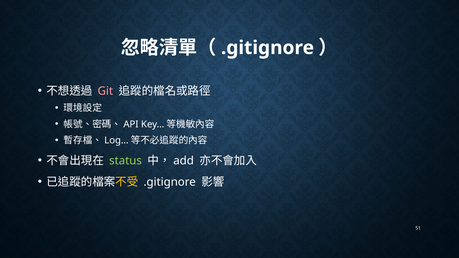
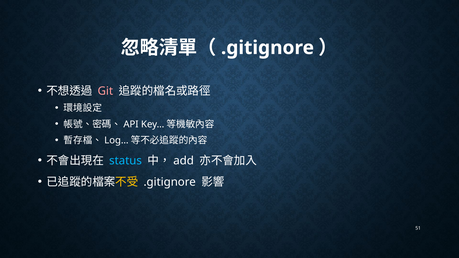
status colour: light green -> light blue
